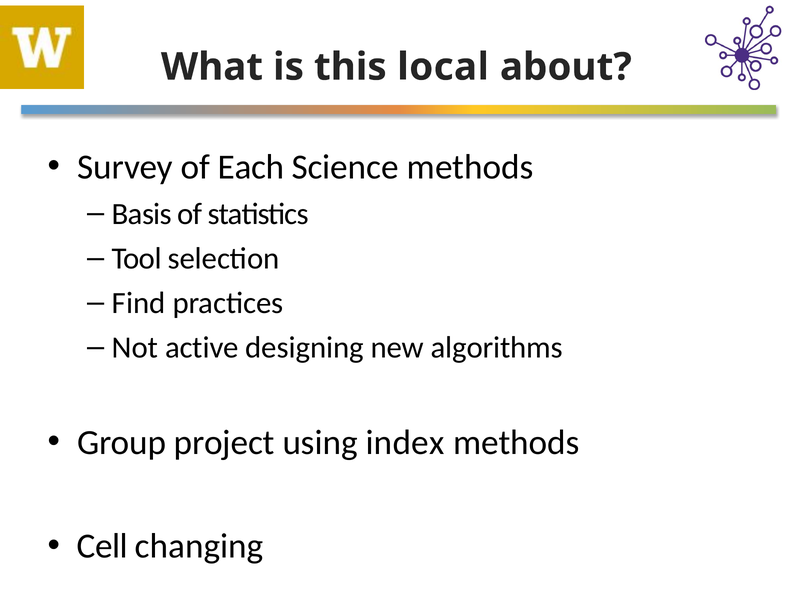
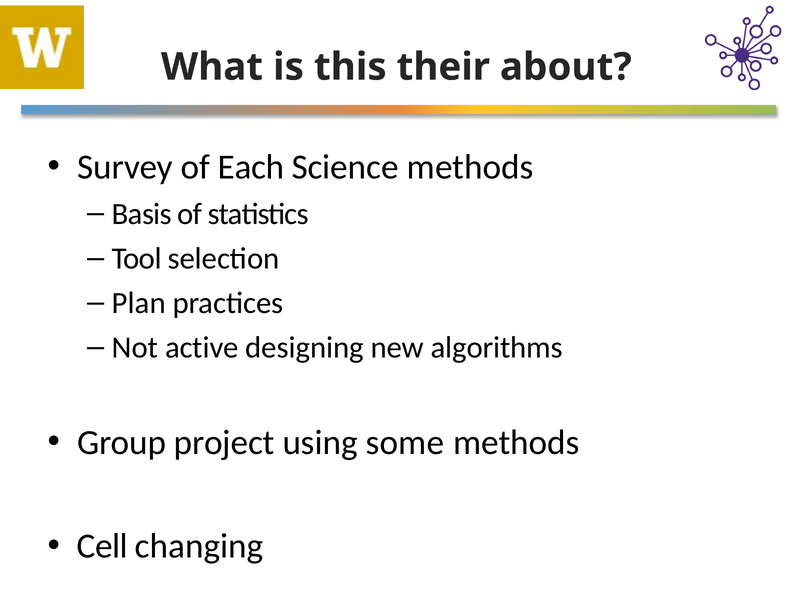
local: local -> their
Find: Find -> Plan
index: index -> some
